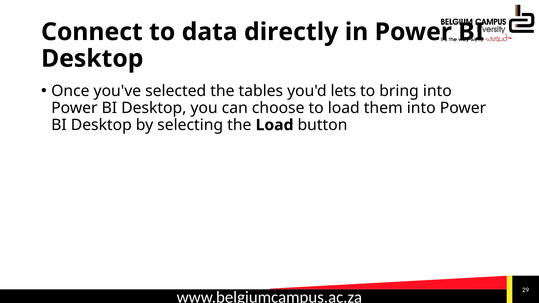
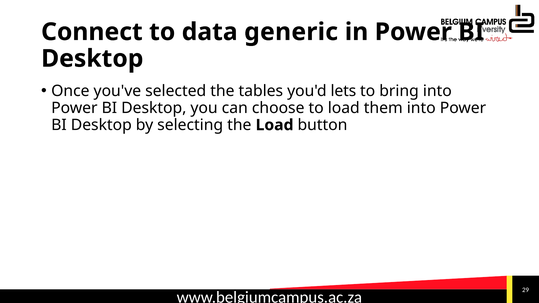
directly: directly -> generic
